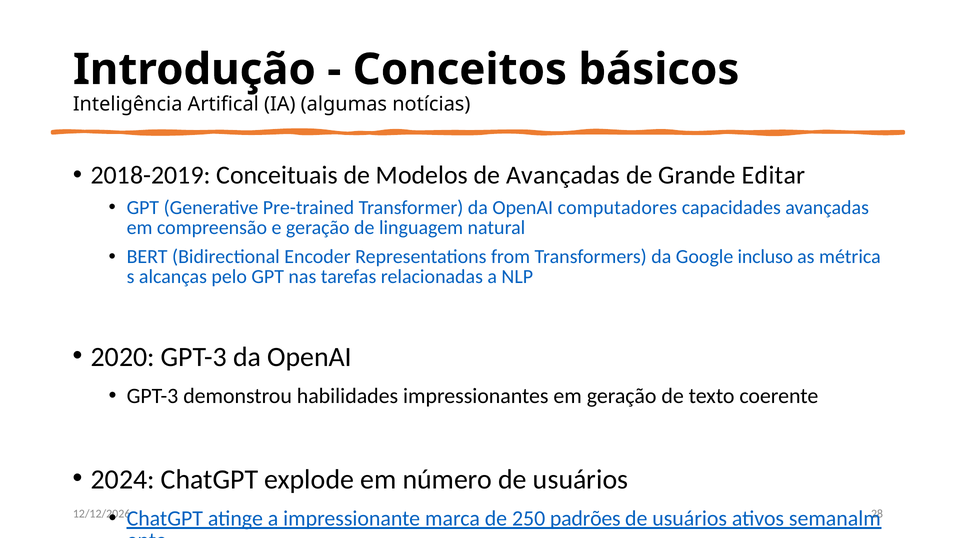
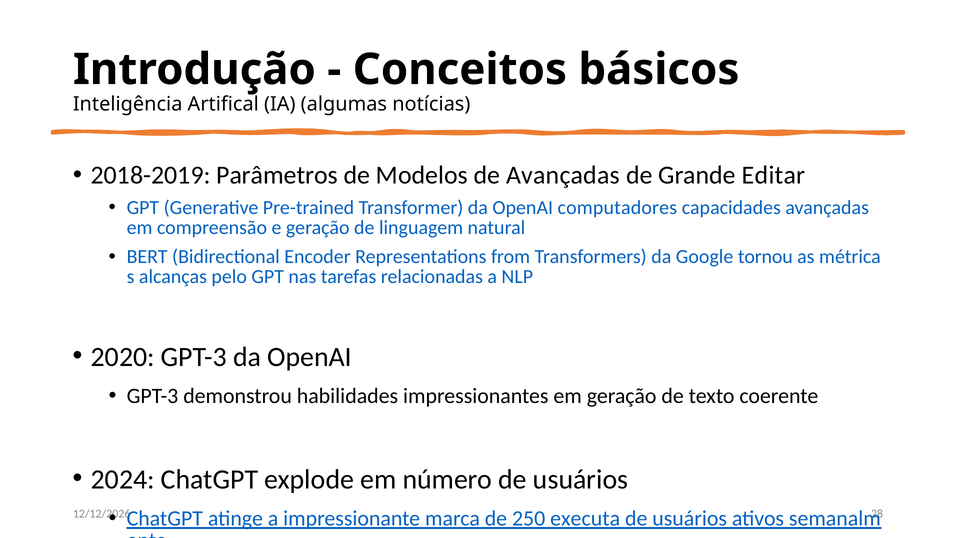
Conceituais: Conceituais -> Parâmetros
incluso: incluso -> tornou
padrões: padrões -> executa
